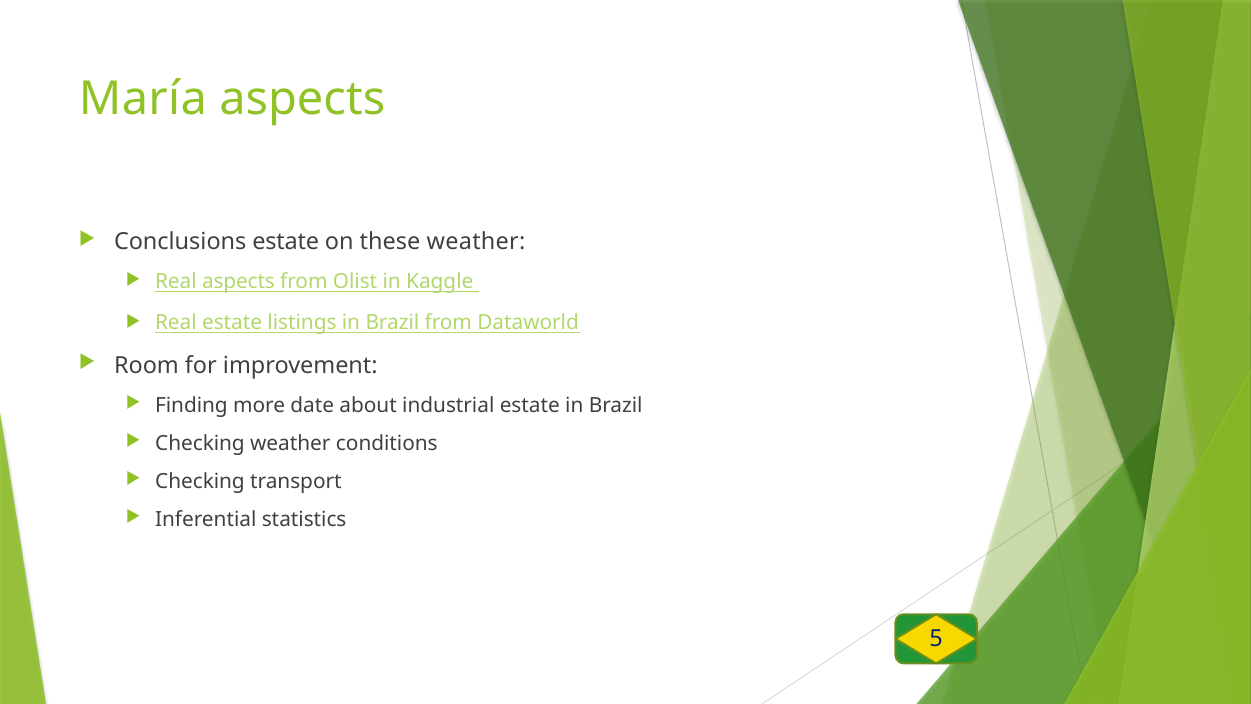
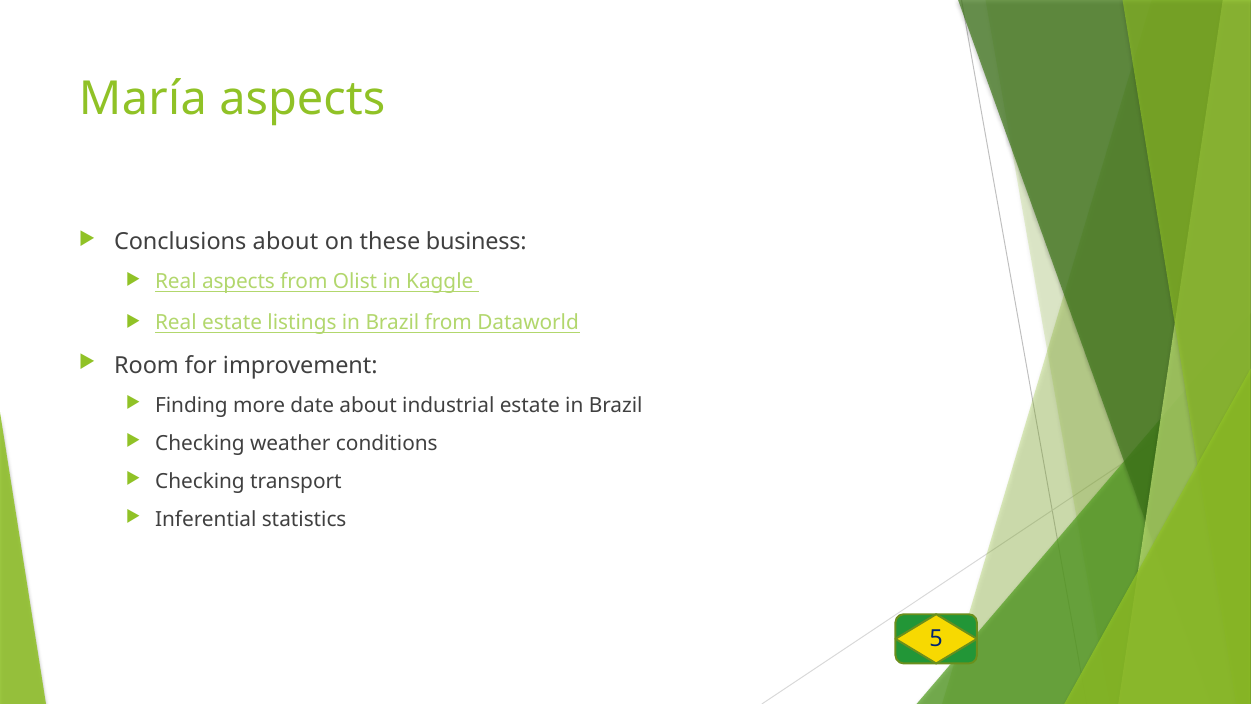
Conclusions estate: estate -> about
these weather: weather -> business
